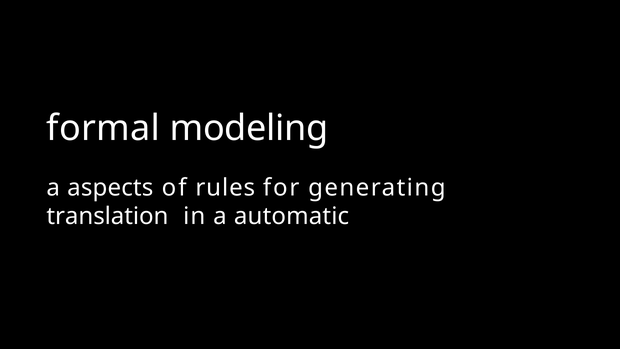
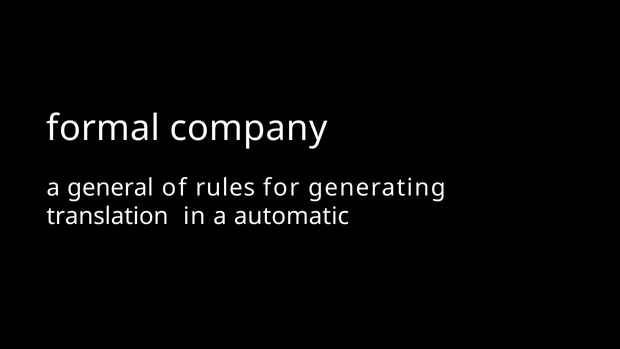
modeling: modeling -> company
aspects: aspects -> general
